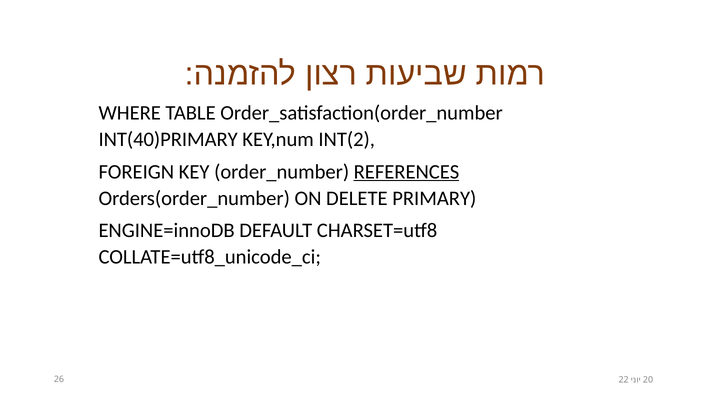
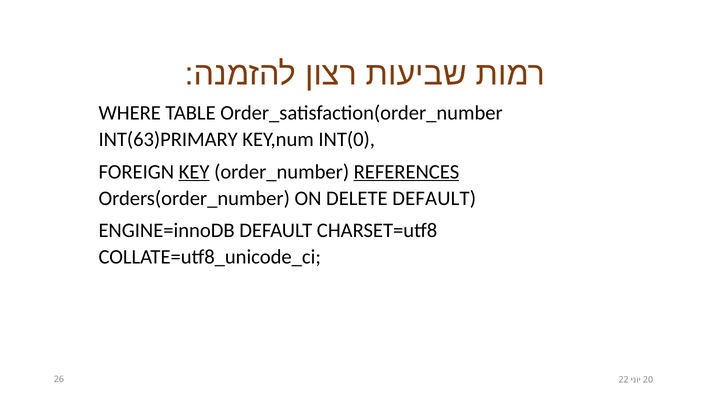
INT(40)PRIMARY: INT(40)PRIMARY -> INT(63)PRIMARY
INT(2: INT(2 -> INT(0
KEY underline: none -> present
DELETE PRIMARY: PRIMARY -> DEFAULT
